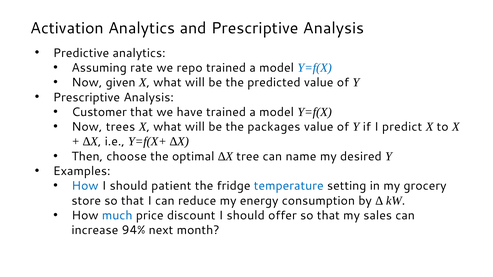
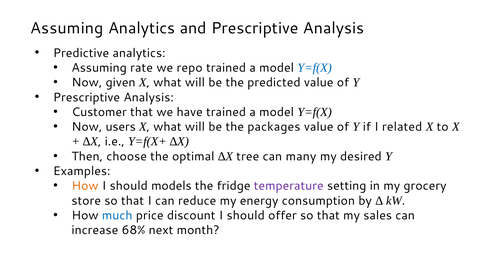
Activation at (67, 28): Activation -> Assuming
trees: trees -> users
predict: predict -> related
name: name -> many
How at (85, 186) colour: blue -> orange
patient: patient -> models
temperature colour: blue -> purple
94%: 94% -> 68%
